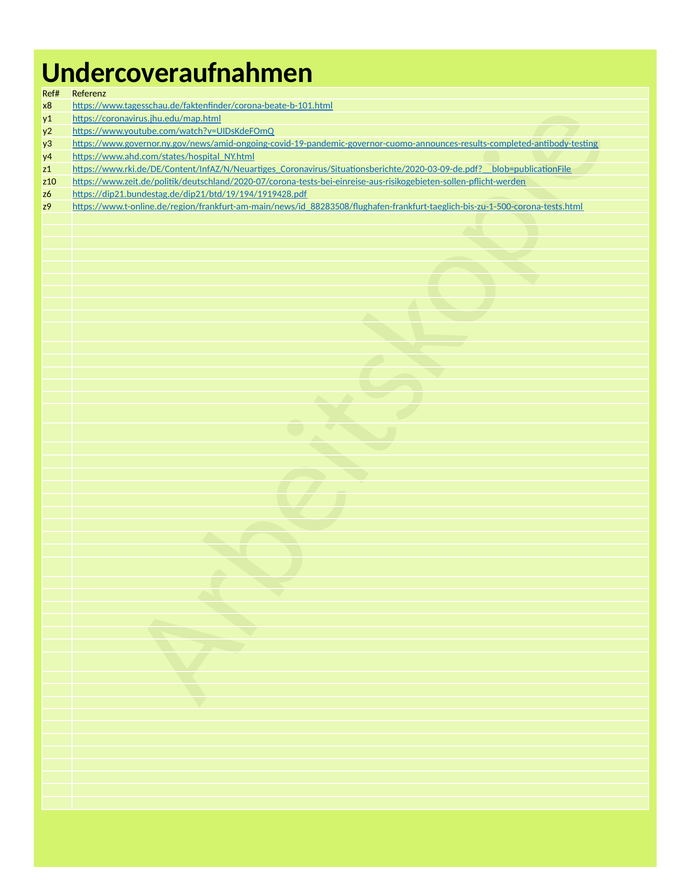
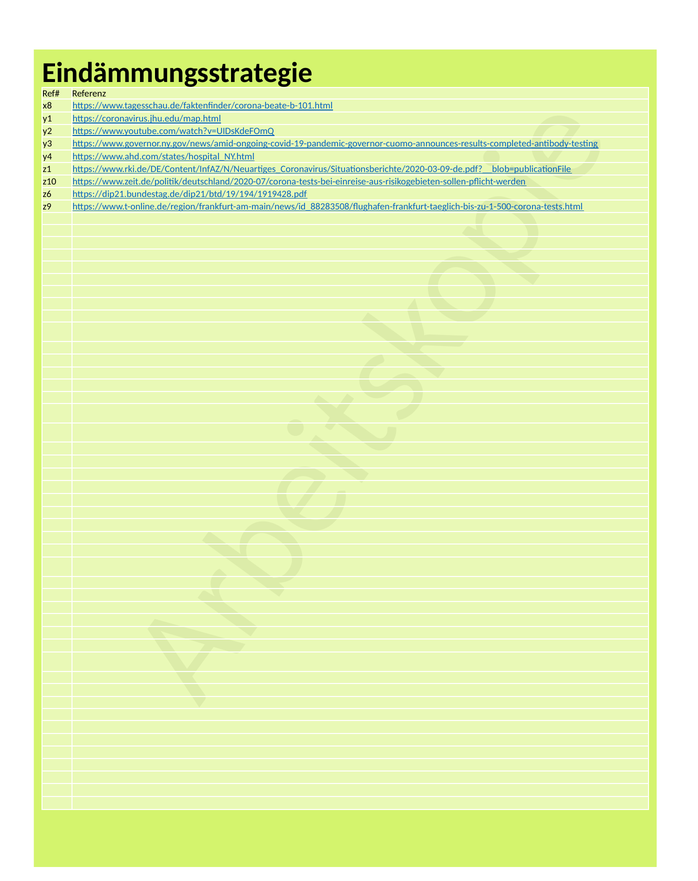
Undercoveraufnahmen: Undercoveraufnahmen -> Eindämmungsstrategie
